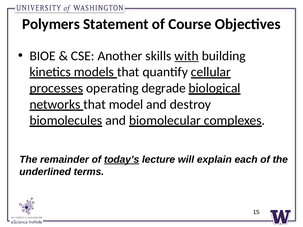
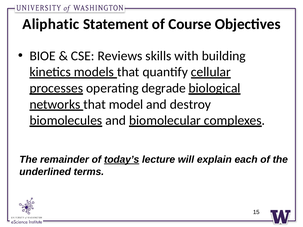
Polymers: Polymers -> Aliphatic
Another: Another -> Reviews
with underline: present -> none
